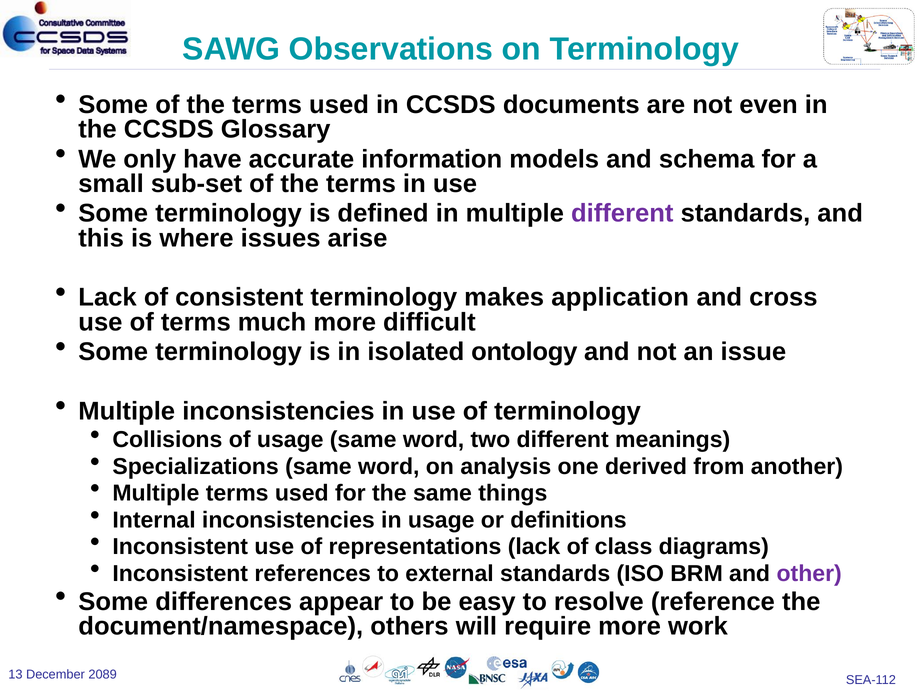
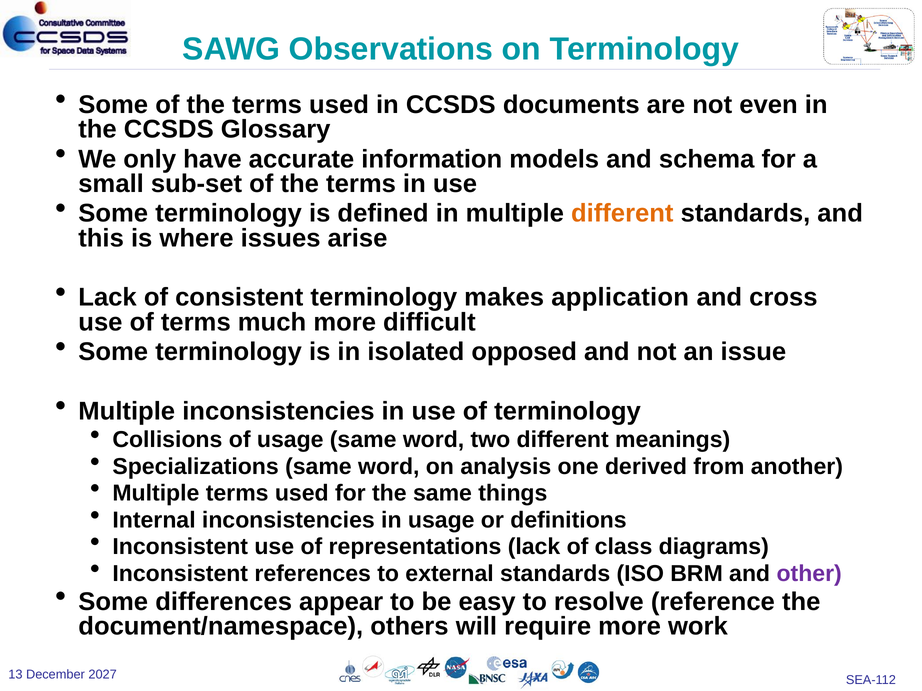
different at (622, 214) colour: purple -> orange
ontology: ontology -> opposed
2089: 2089 -> 2027
